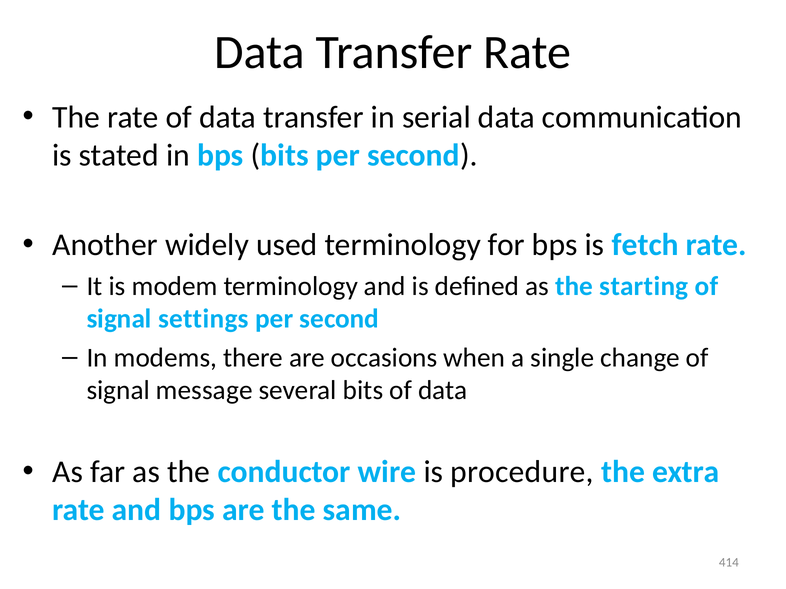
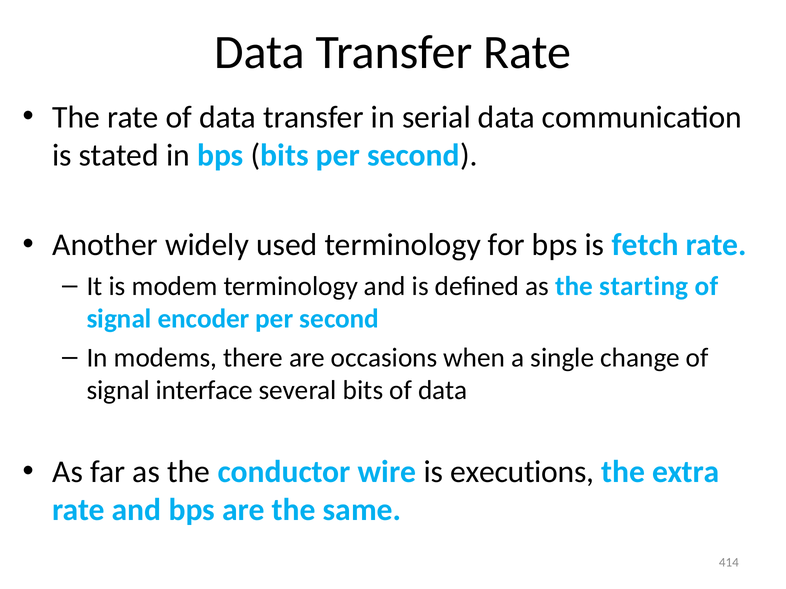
settings: settings -> encoder
message: message -> interface
procedure: procedure -> executions
